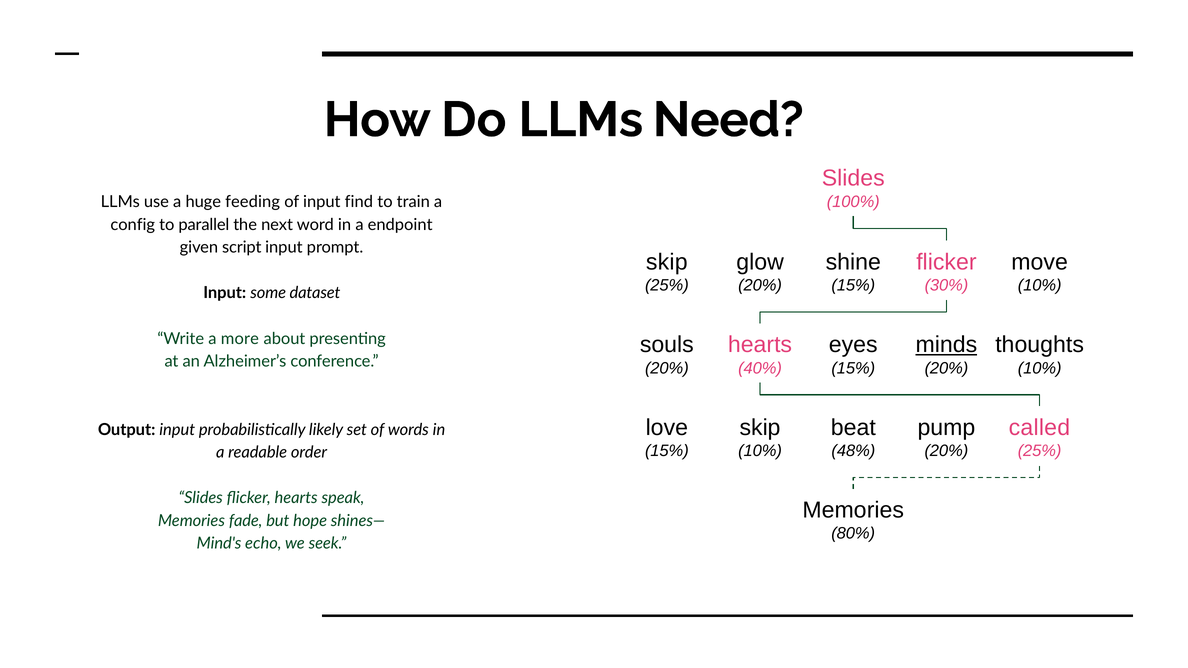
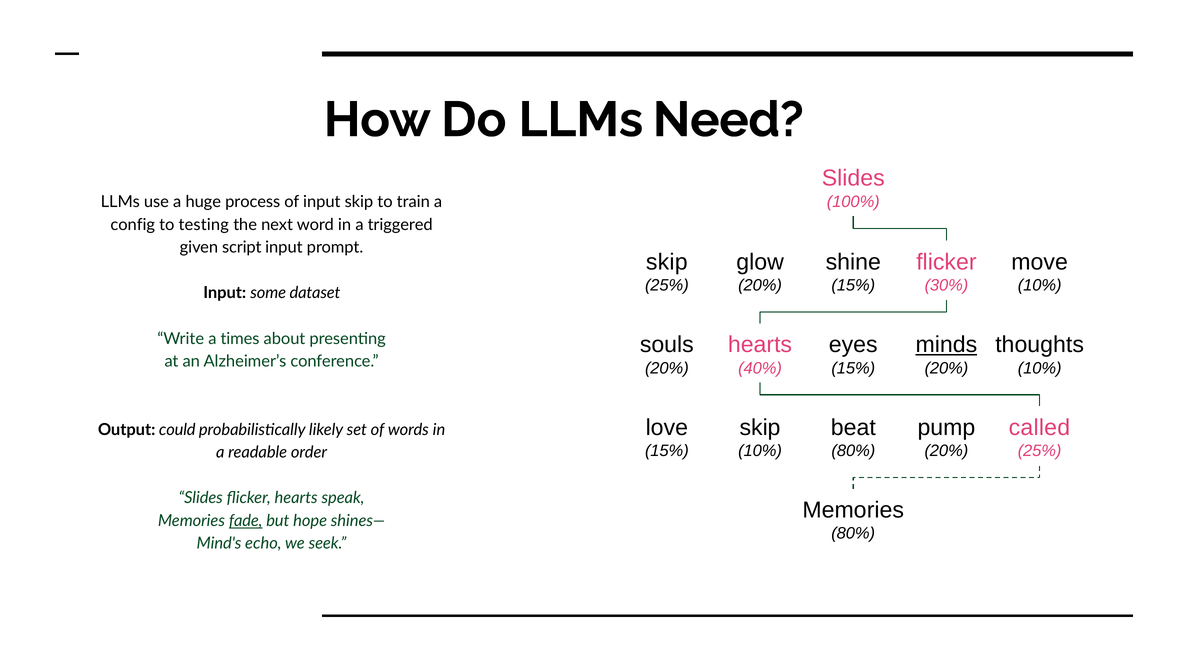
feeding: feeding -> process
input find: find -> skip
parallel: parallel -> testing
endpoint: endpoint -> triggered
more: more -> times
Output input: input -> could
48% at (853, 451): 48% -> 80%
fade underline: none -> present
